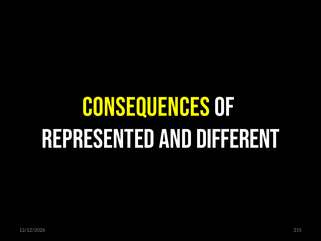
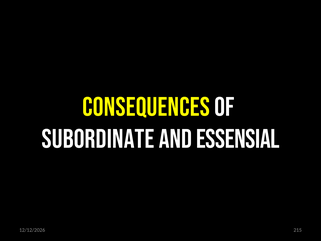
REPRESENTED: REPRESENTED -> SUBORDINATE
DIFFERENT: DIFFERENT -> ESSENSIAL
